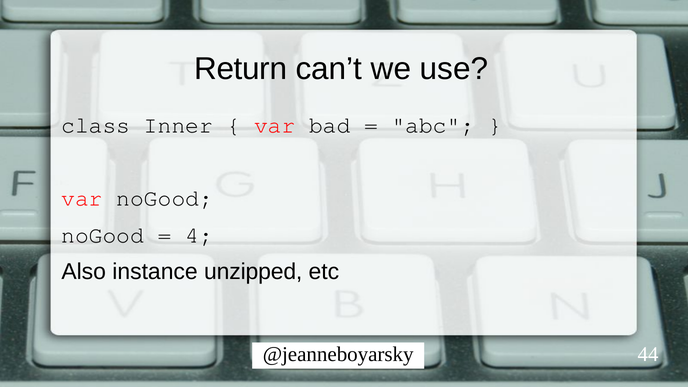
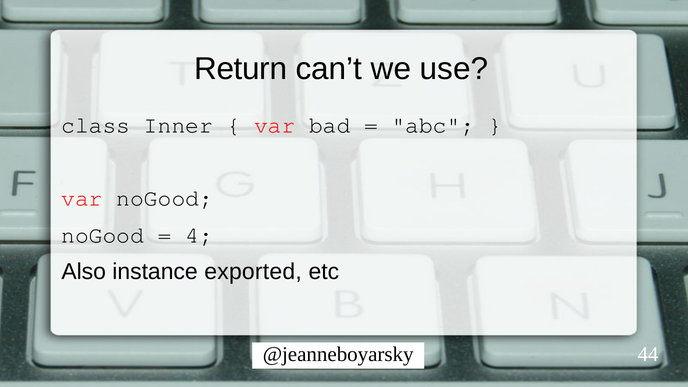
unzipped: unzipped -> exported
